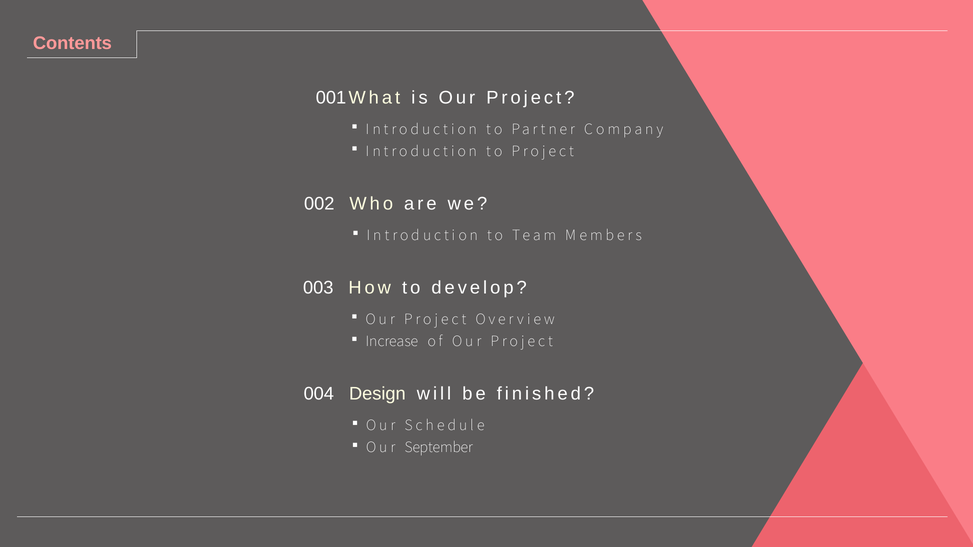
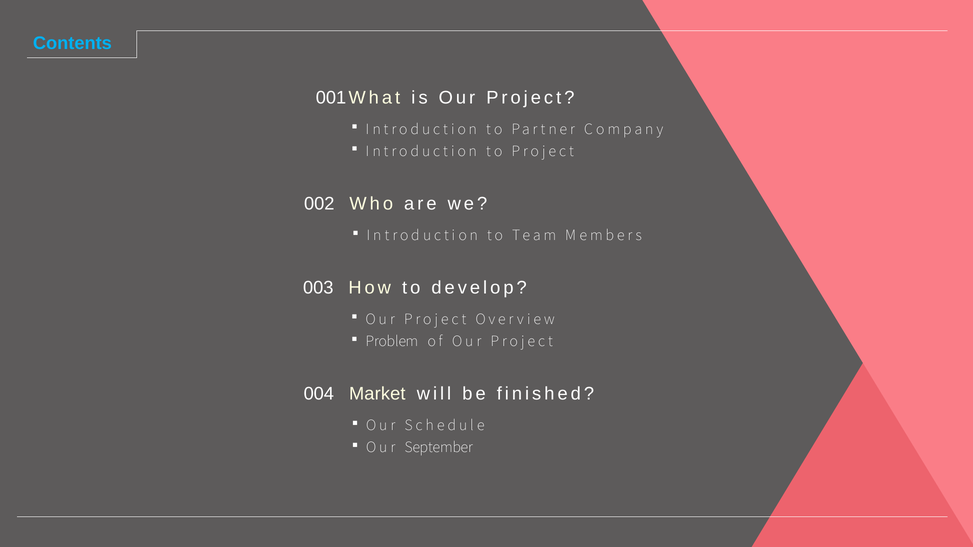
Contents colour: pink -> light blue
Increase: Increase -> Problem
Design: Design -> Market
